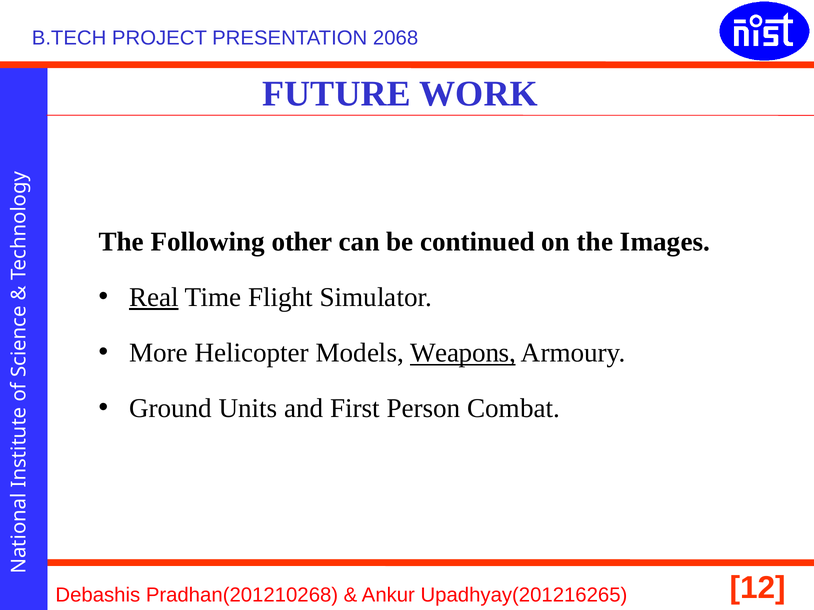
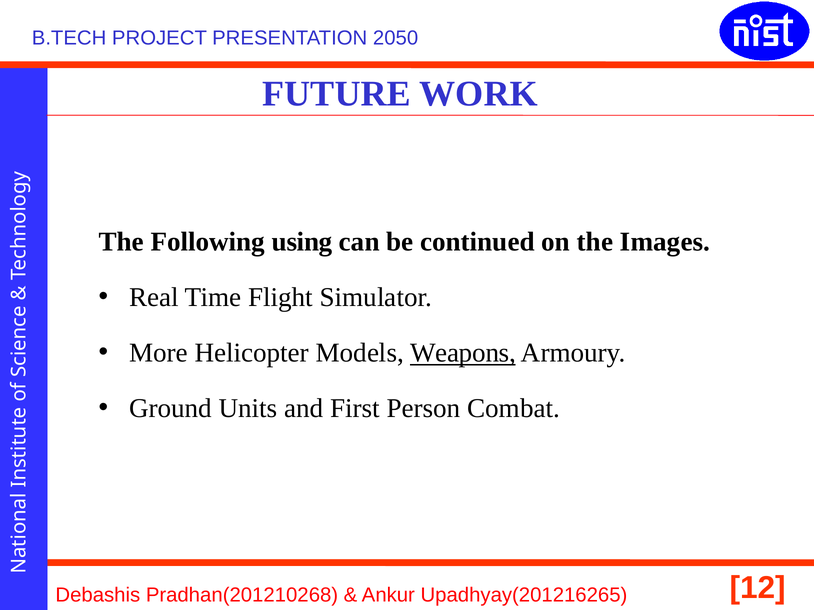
2068: 2068 -> 2050
other: other -> using
Real underline: present -> none
